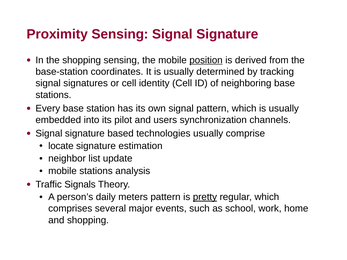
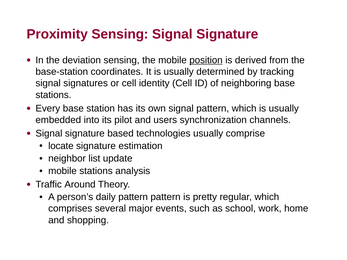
the shopping: shopping -> deviation
Signals: Signals -> Around
daily meters: meters -> pattern
pretty underline: present -> none
